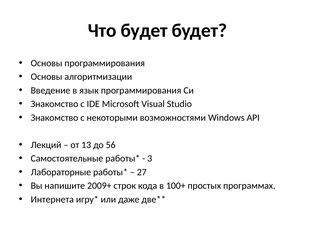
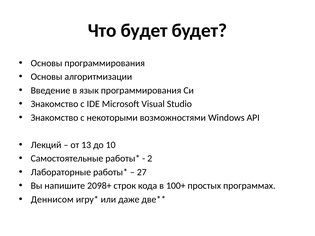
56: 56 -> 10
3: 3 -> 2
2009+: 2009+ -> 2098+
Интернета: Интернета -> Деннисом
